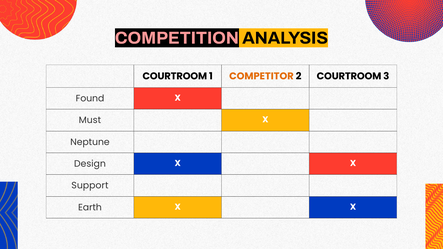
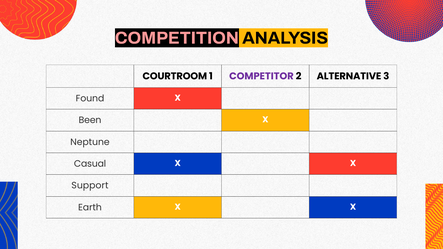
COMPETITOR colour: orange -> purple
2 COURTROOM: COURTROOM -> ALTERNATIVE
Must: Must -> Been
Design: Design -> Casual
